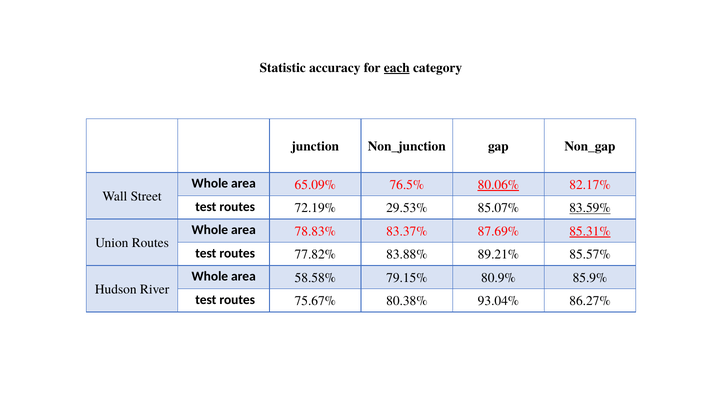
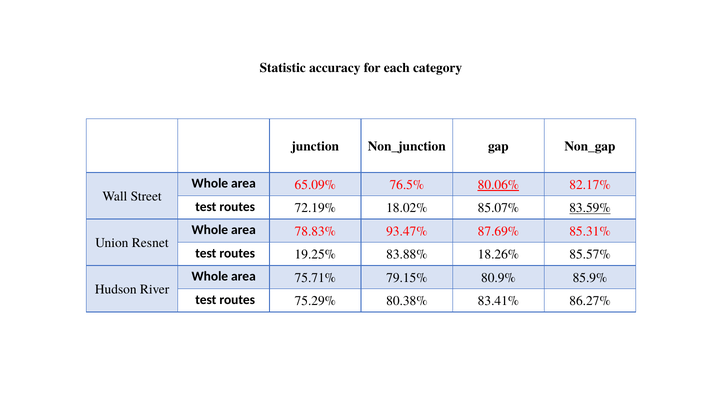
each underline: present -> none
29.53%: 29.53% -> 18.02%
83.37%: 83.37% -> 93.47%
85.31% underline: present -> none
Union Routes: Routes -> Resnet
77.82%: 77.82% -> 19.25%
89.21%: 89.21% -> 18.26%
58.58%: 58.58% -> 75.71%
75.67%: 75.67% -> 75.29%
93.04%: 93.04% -> 83.41%
